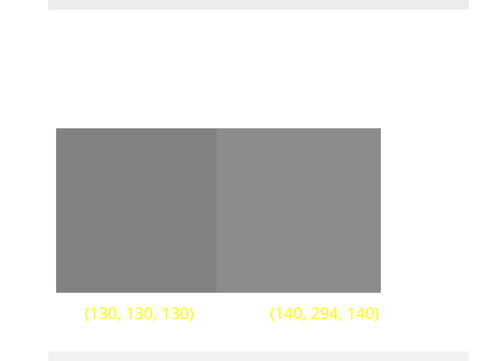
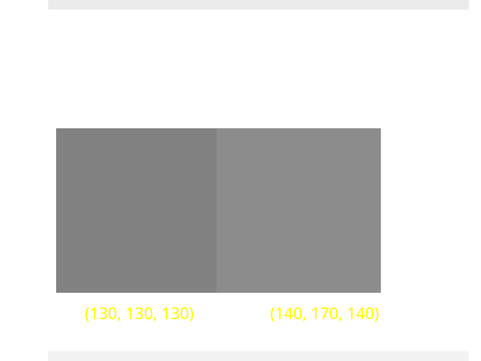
294: 294 -> 170
